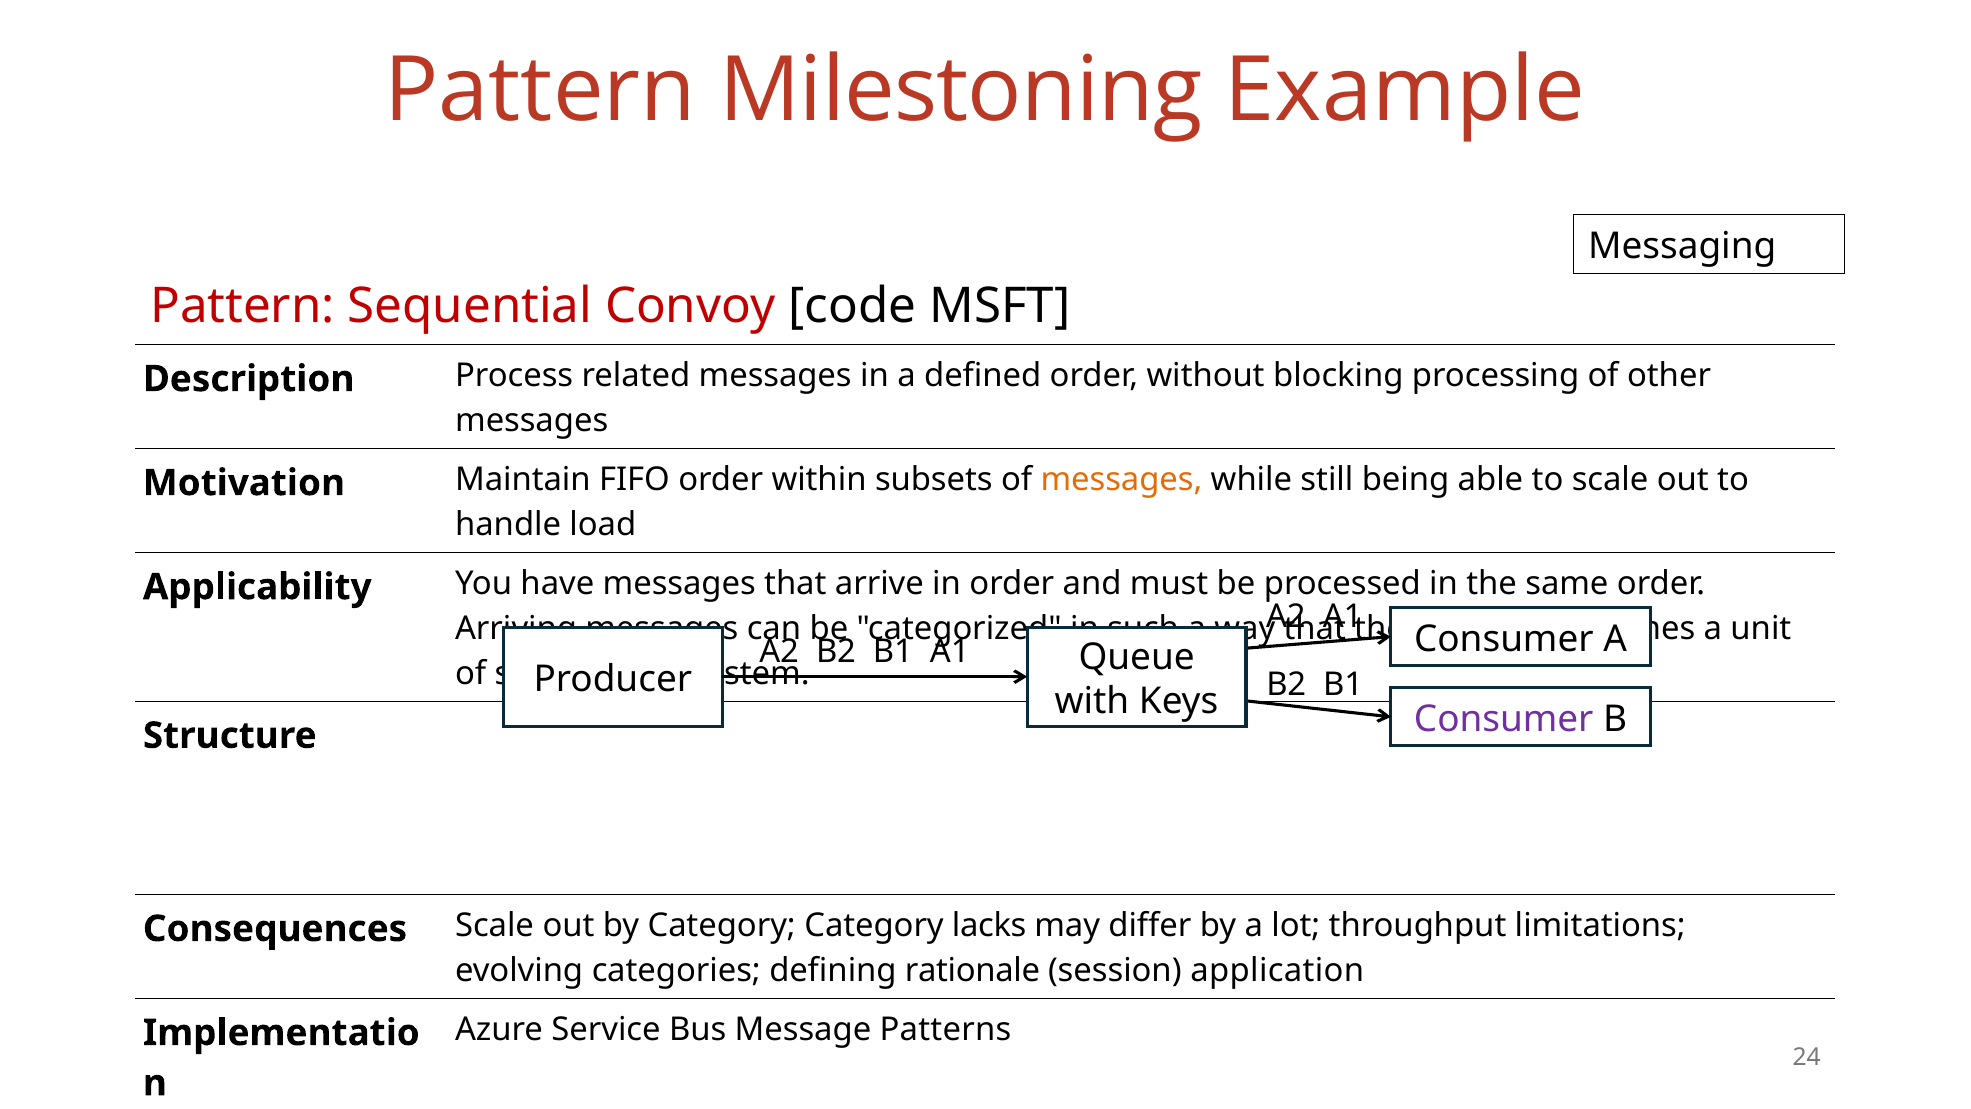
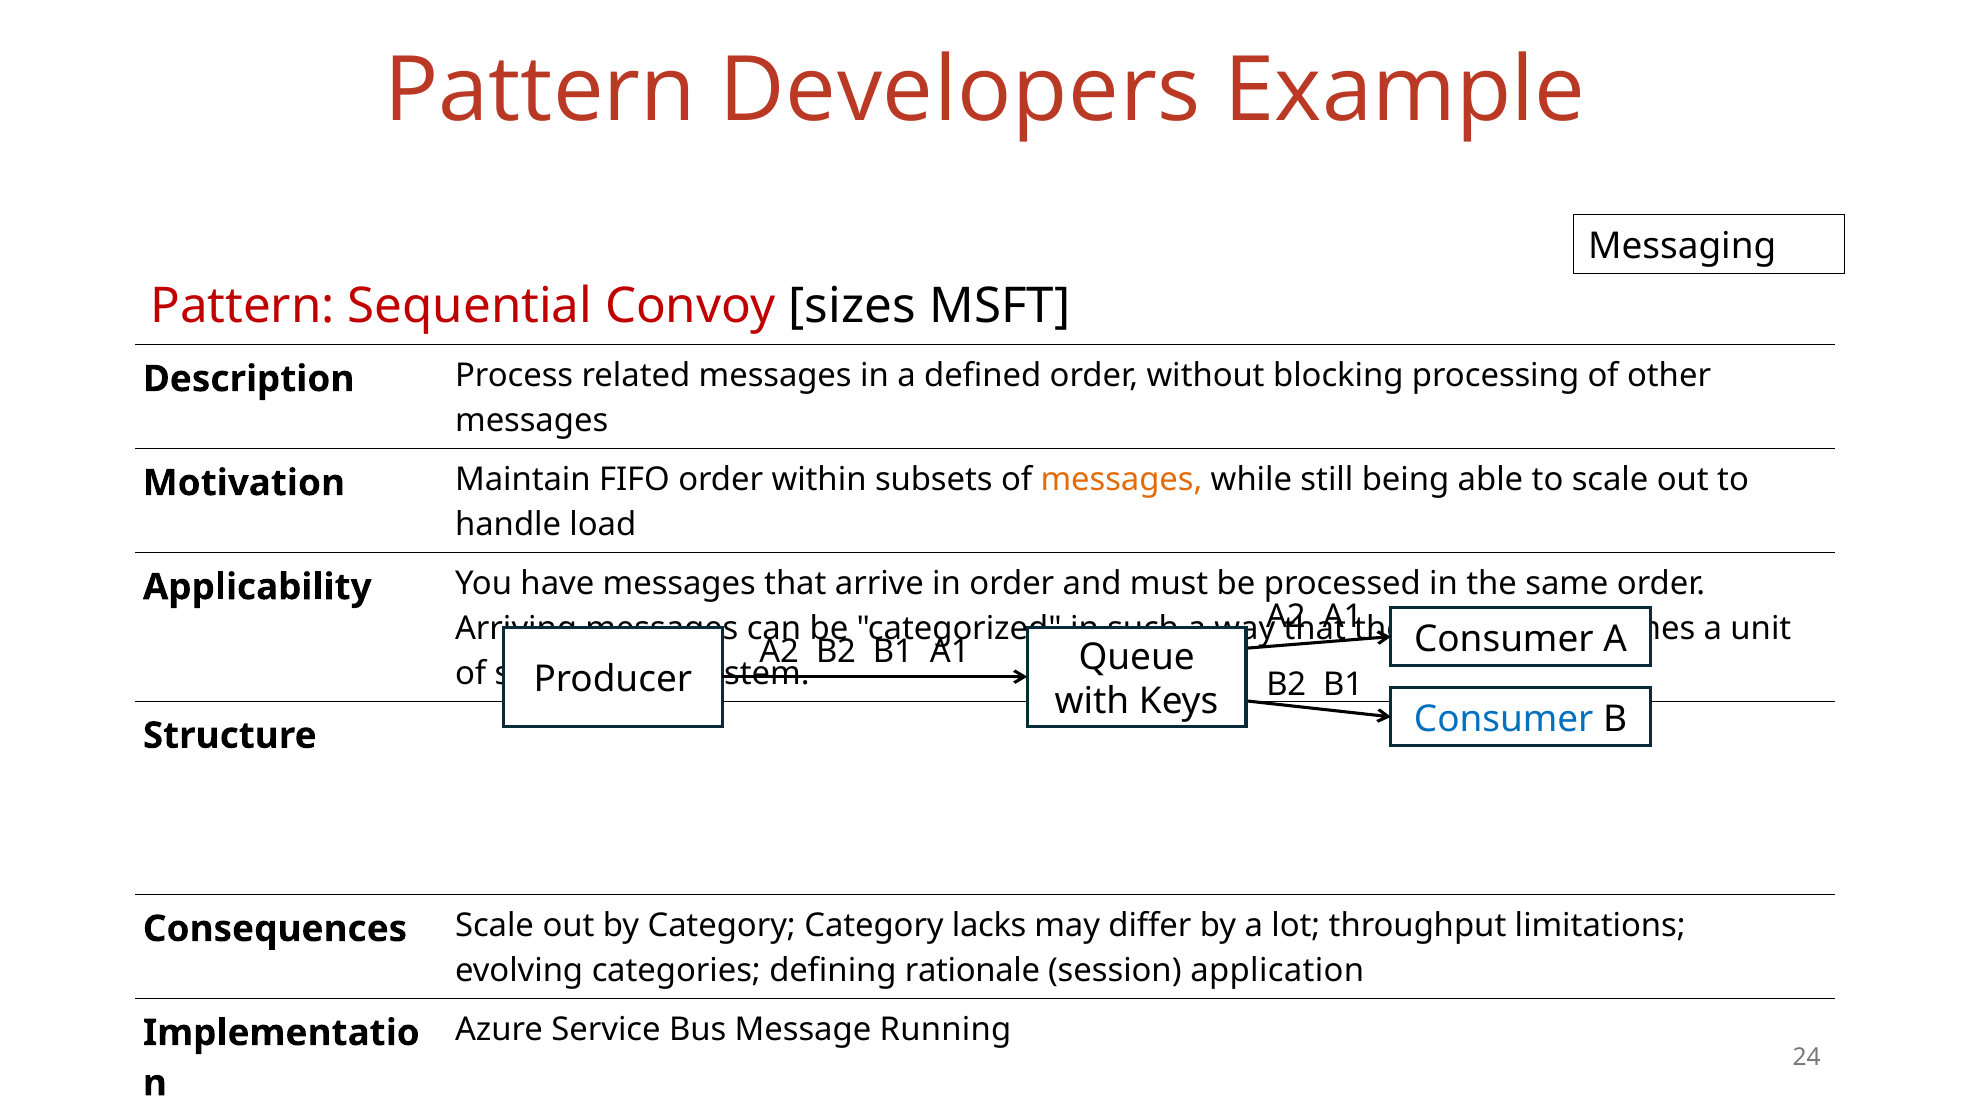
Milestoning: Milestoning -> Developers
code: code -> sizes
Consumer at (1504, 719) colour: purple -> blue
Message Patterns: Patterns -> Running
